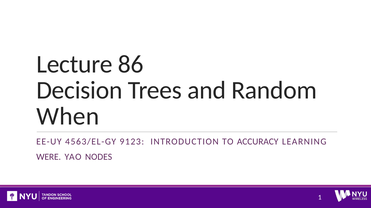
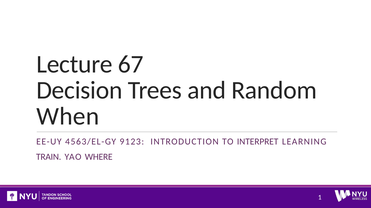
86: 86 -> 67
ACCURACY: ACCURACY -> INTERPRET
WERE: WERE -> TRAIN
NODES: NODES -> WHERE
